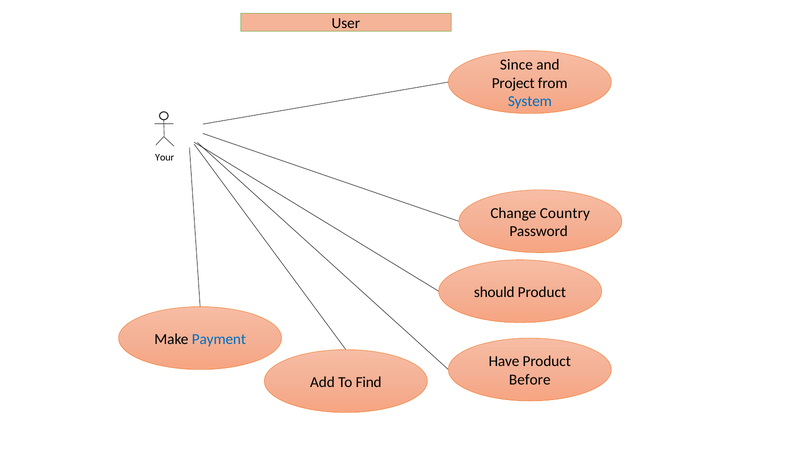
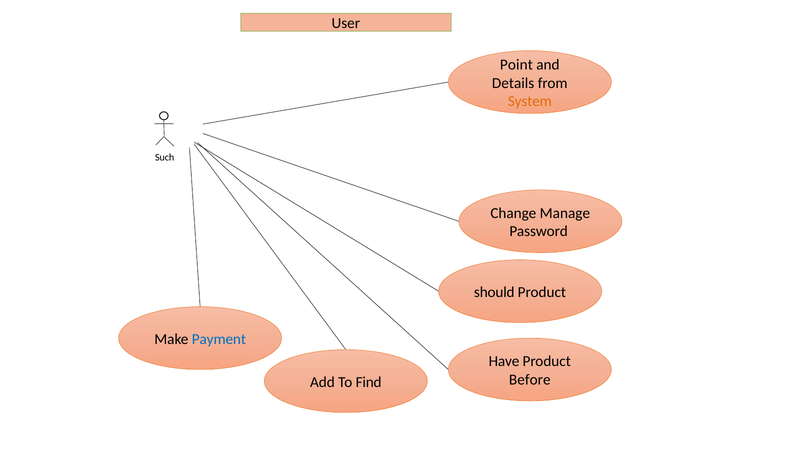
Since: Since -> Point
Project: Project -> Details
System colour: blue -> orange
Your: Your -> Such
Country: Country -> Manage
